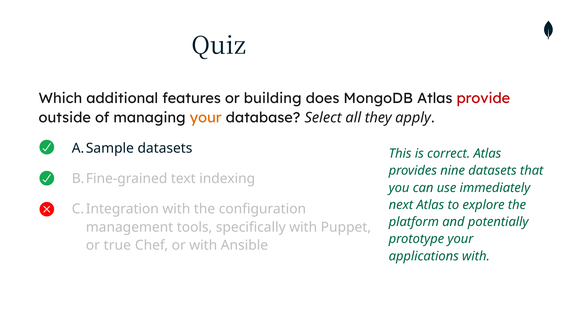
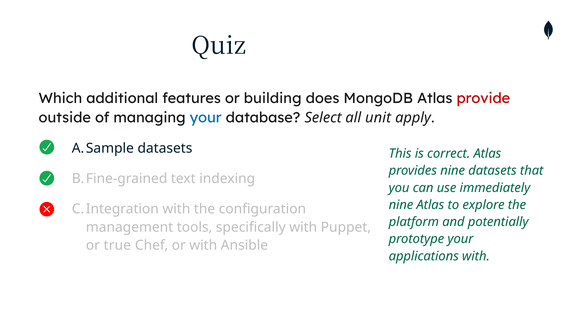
your at (206, 118) colour: orange -> blue
they: they -> unit
next at (401, 205): next -> nine
